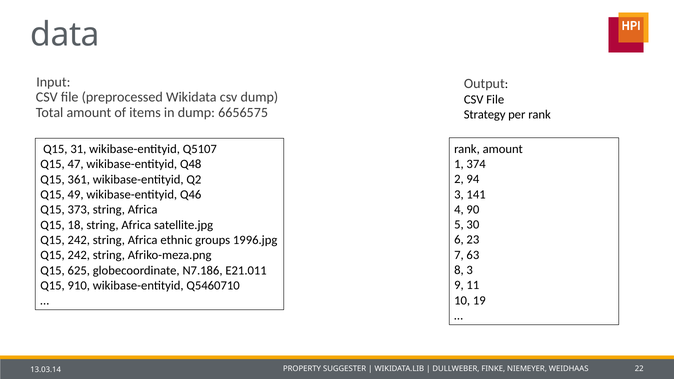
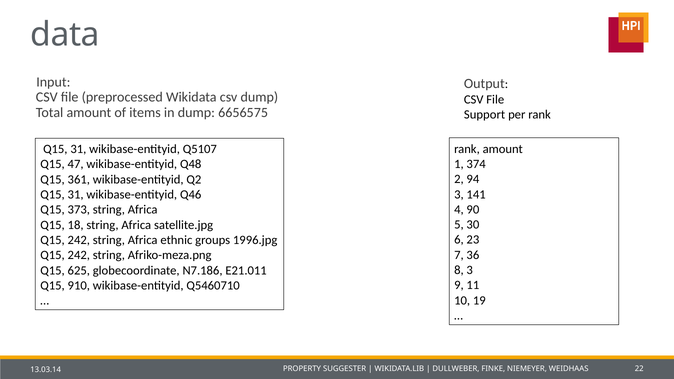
Strategy: Strategy -> Support
49 at (76, 195): 49 -> 31
63: 63 -> 36
